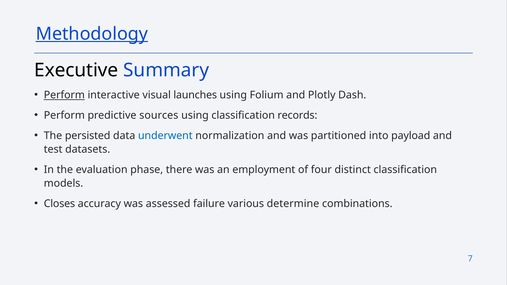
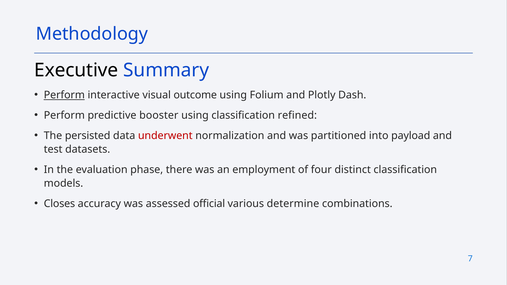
Methodology underline: present -> none
launches: launches -> outcome
sources: sources -> booster
records: records -> refined
underwent colour: blue -> red
failure: failure -> official
